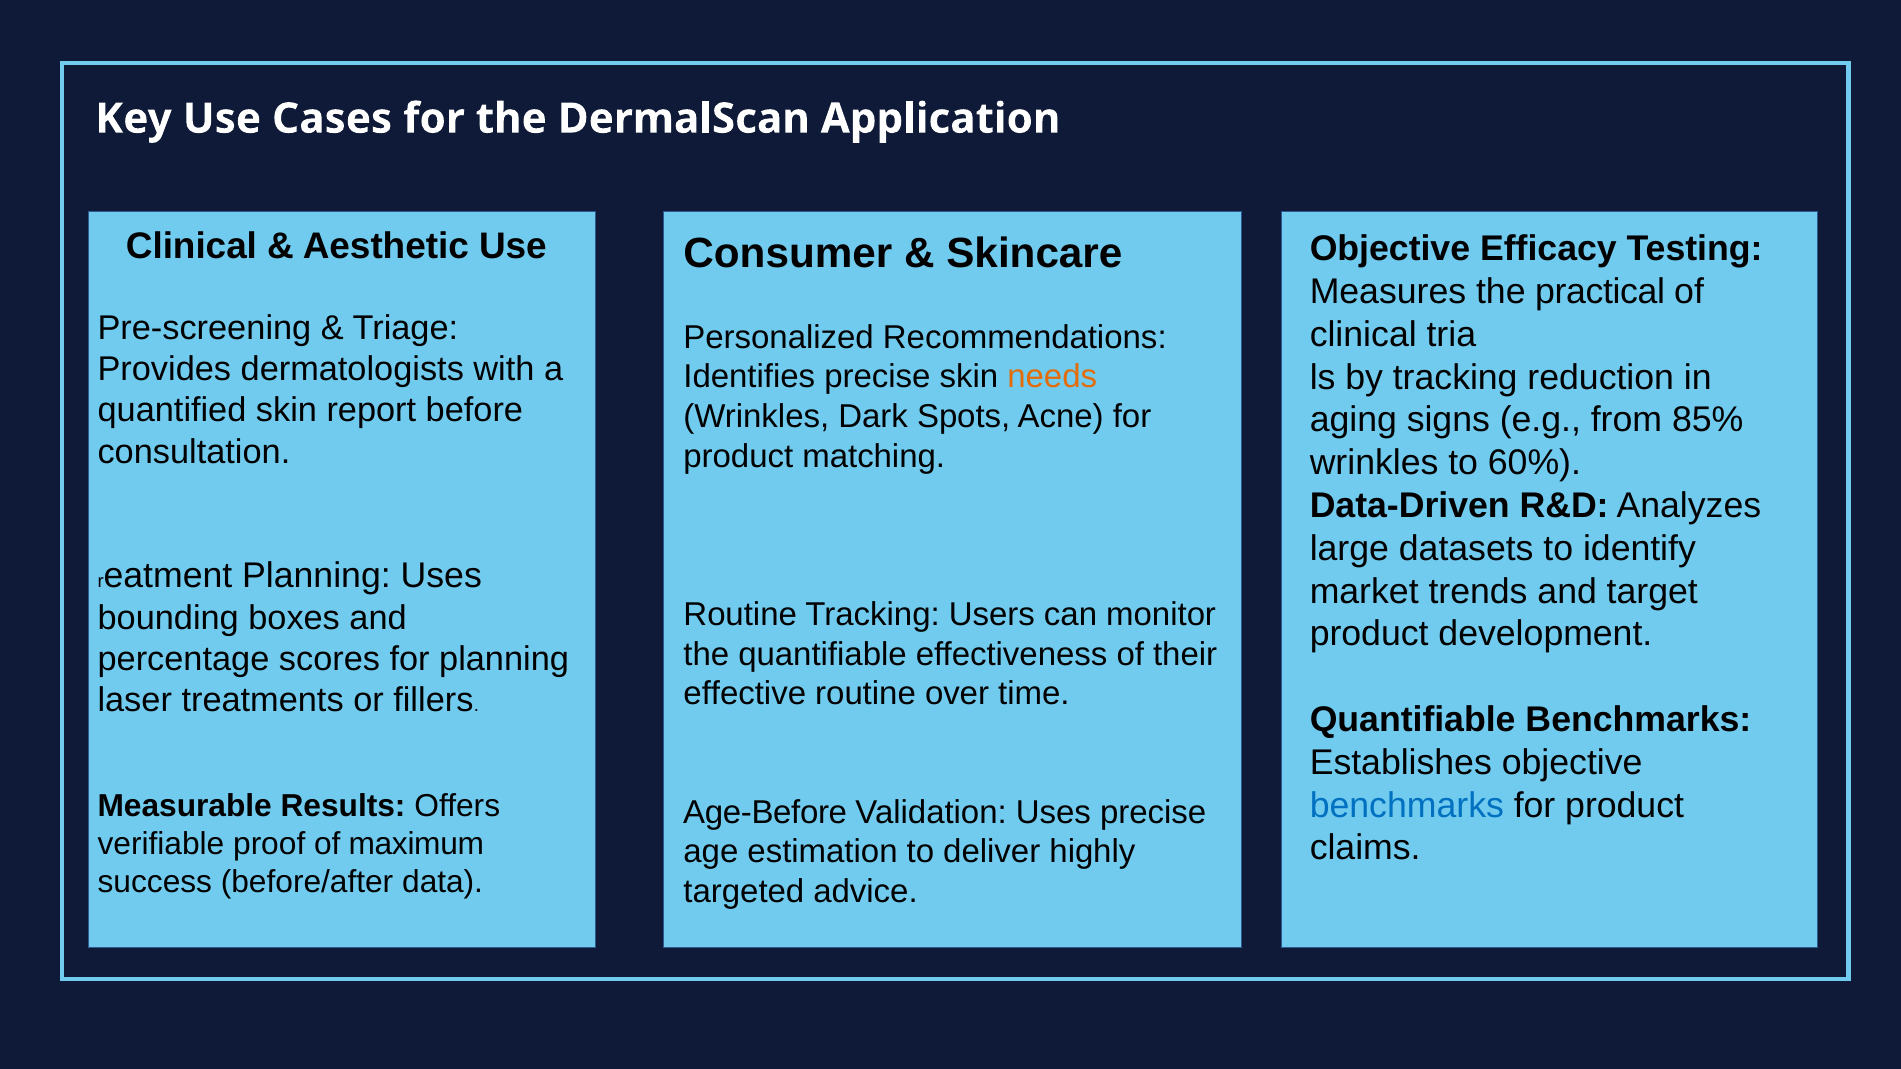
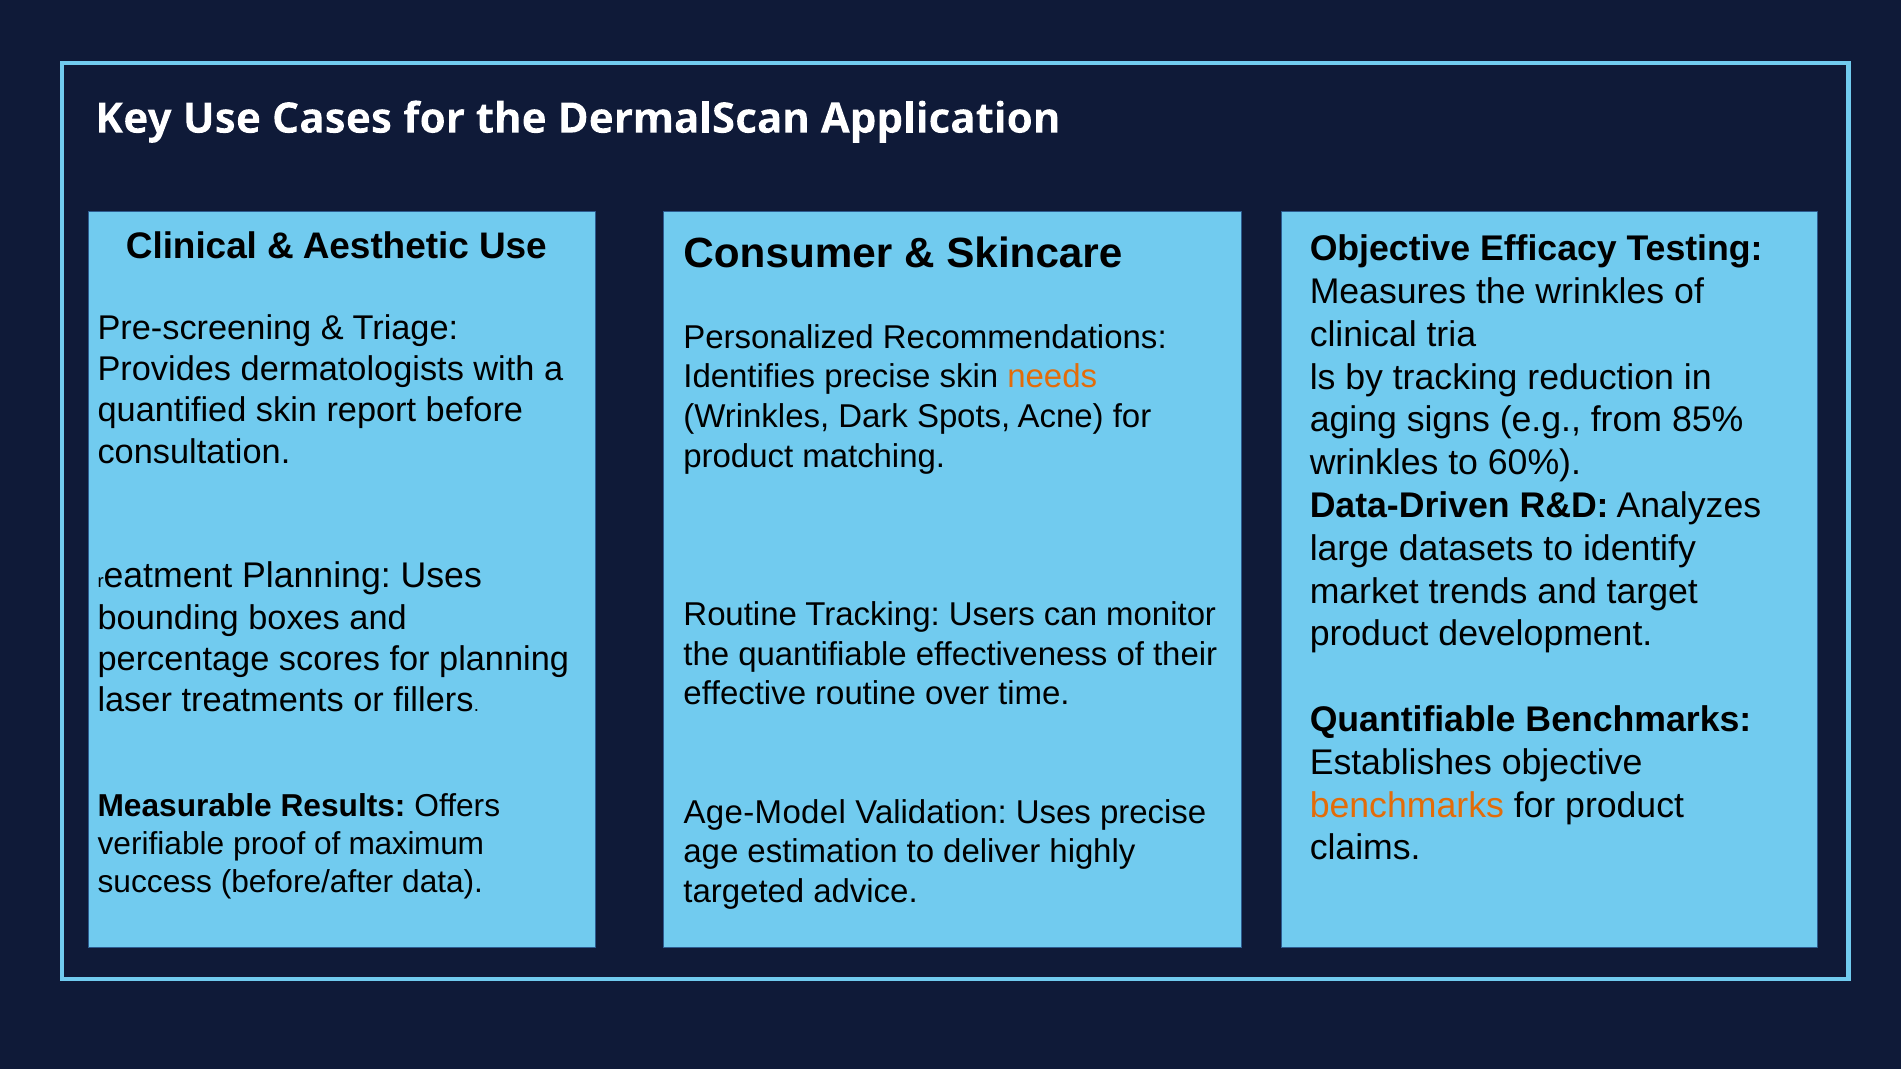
the practical: practical -> wrinkles
benchmarks at (1407, 806) colour: blue -> orange
Age-Before: Age-Before -> Age-Model
